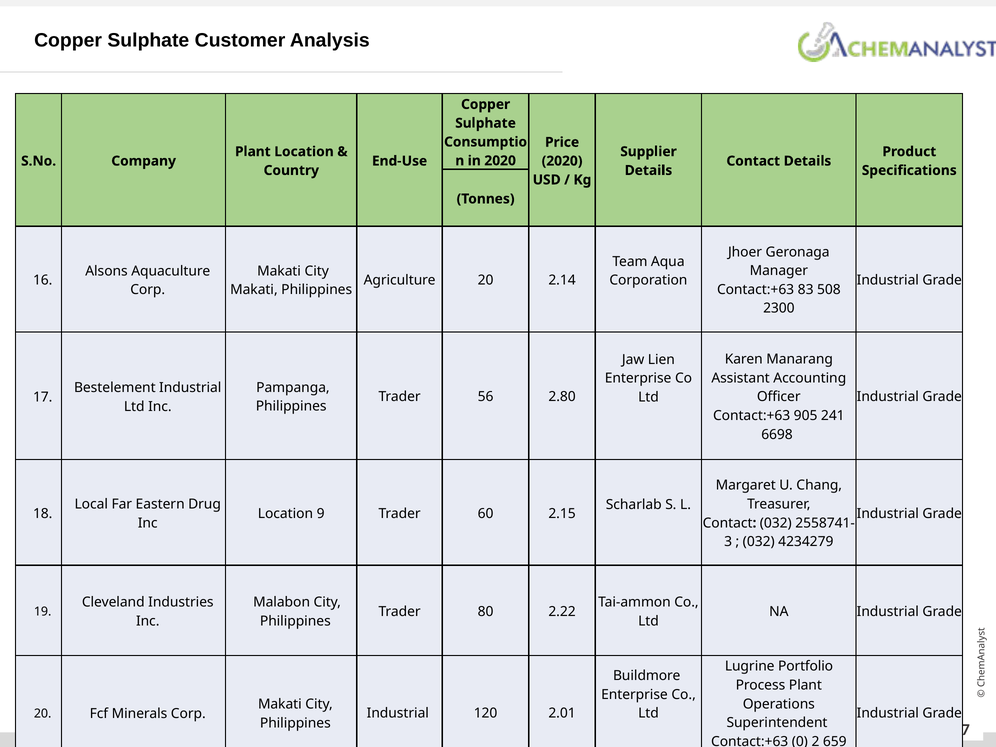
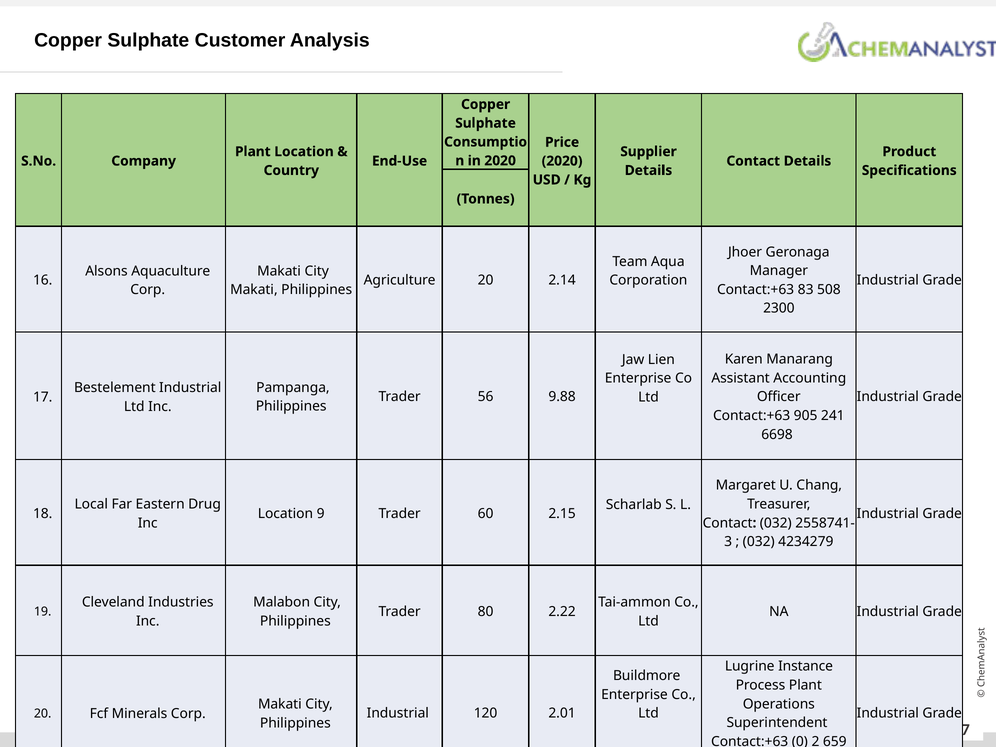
2.80: 2.80 -> 9.88
Portfolio: Portfolio -> Instance
